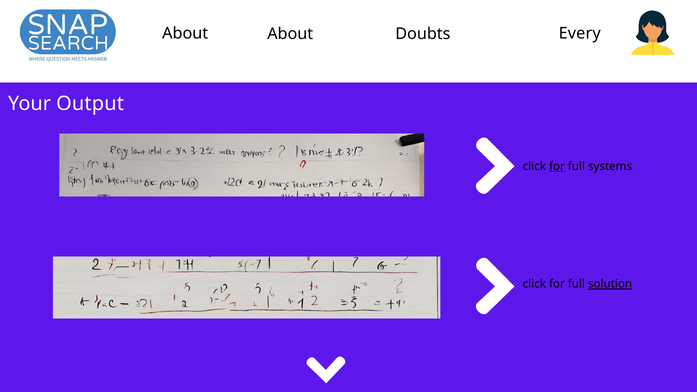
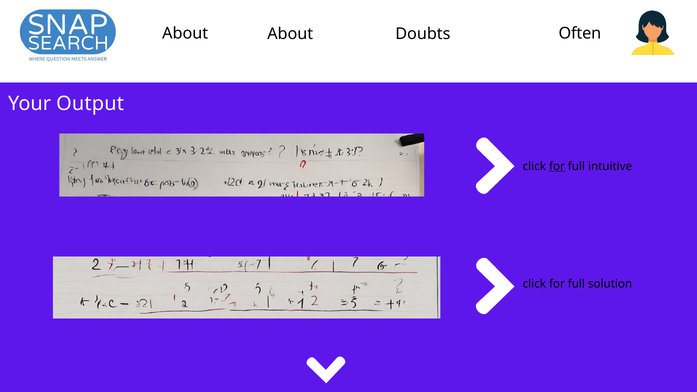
Every: Every -> Often
systems: systems -> intuitive
solution underline: present -> none
